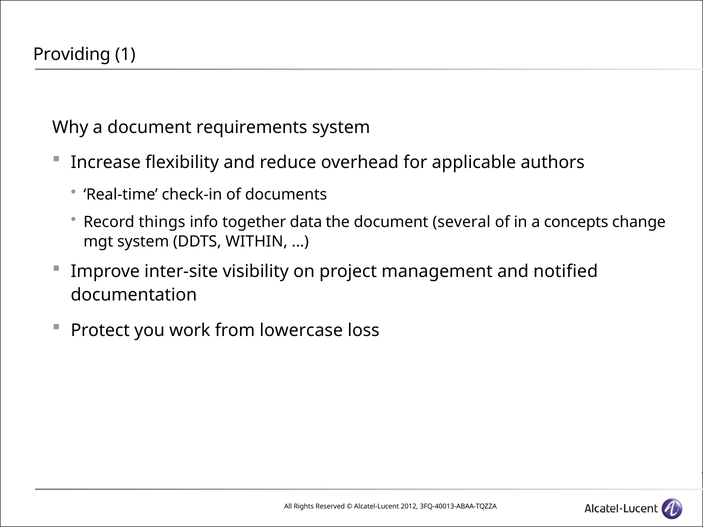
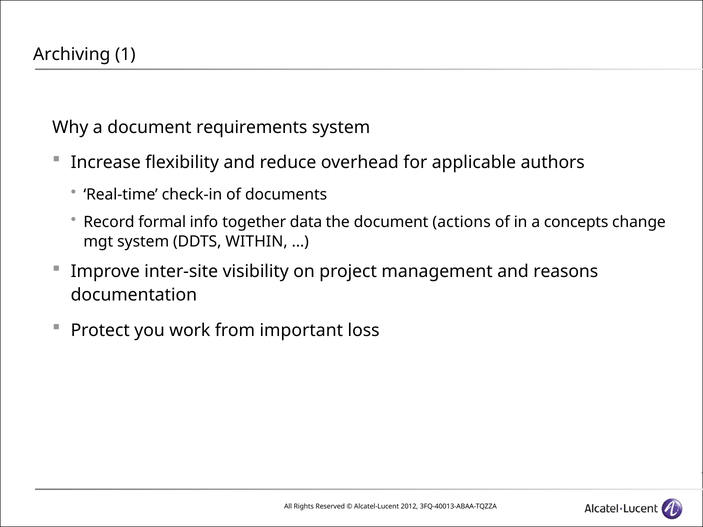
Providing: Providing -> Archiving
things: things -> formal
several: several -> actions
notified: notified -> reasons
lowercase: lowercase -> important
